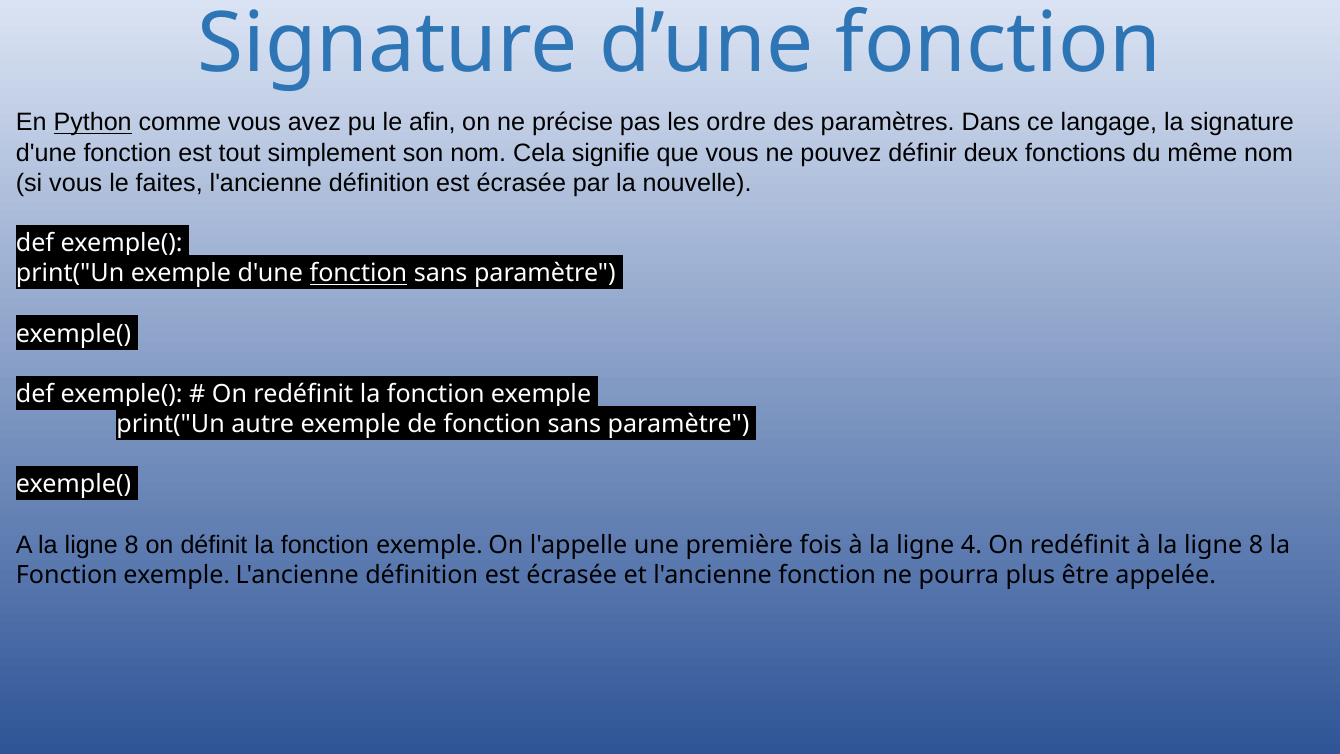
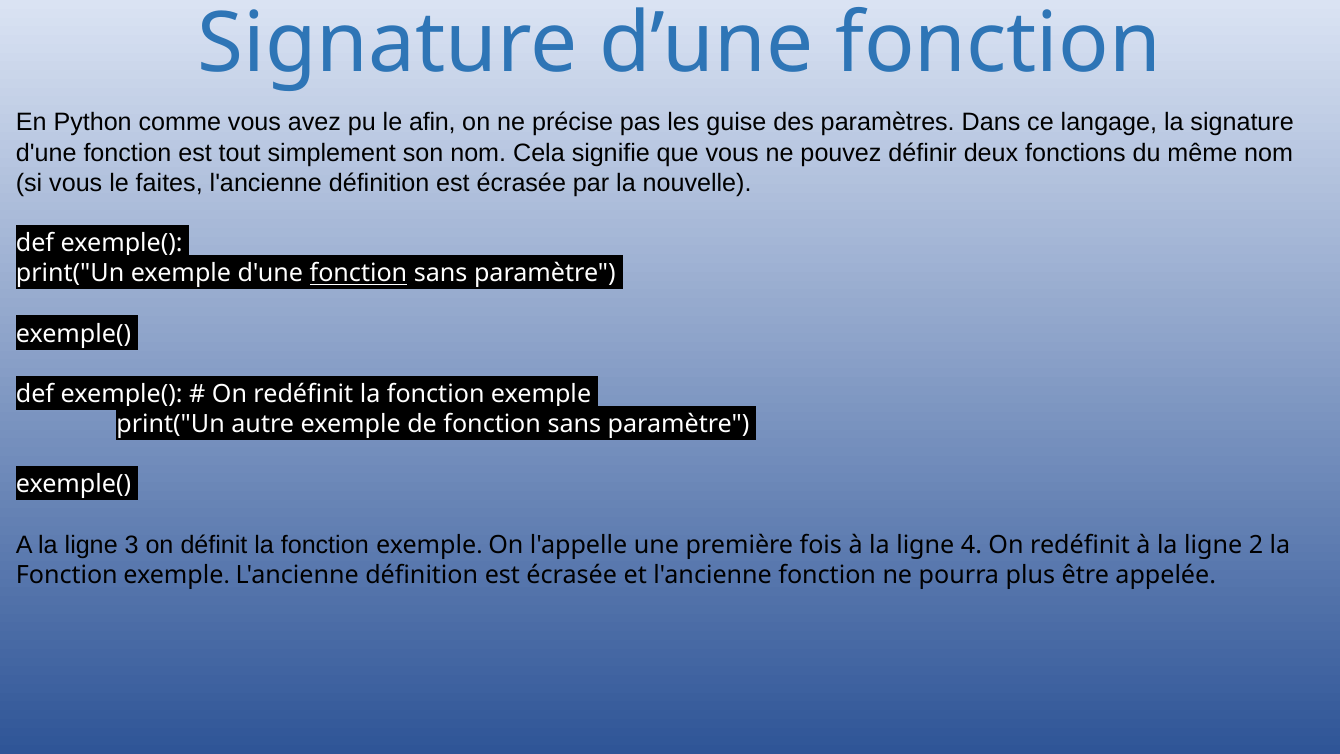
Python underline: present -> none
ordre: ordre -> guise
A la ligne 8: 8 -> 3
à la ligne 8: 8 -> 2
